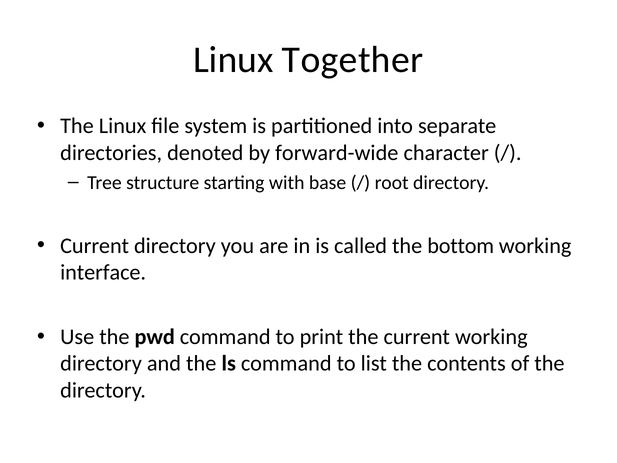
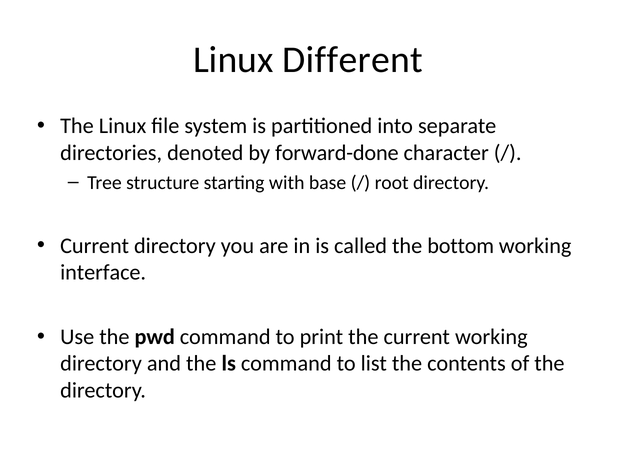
Together: Together -> Different
forward-wide: forward-wide -> forward-done
